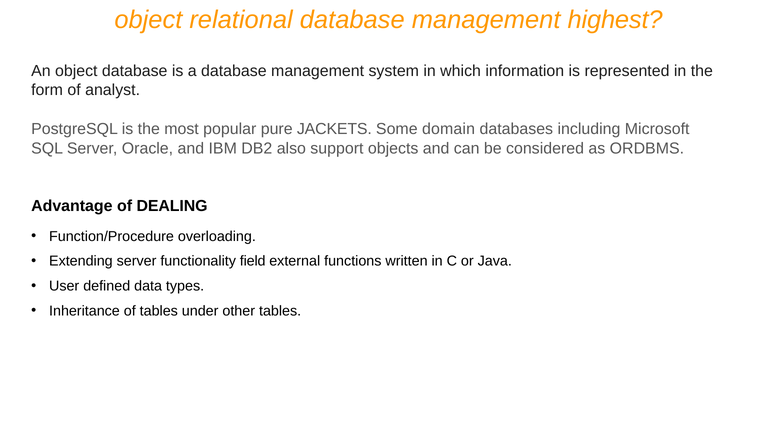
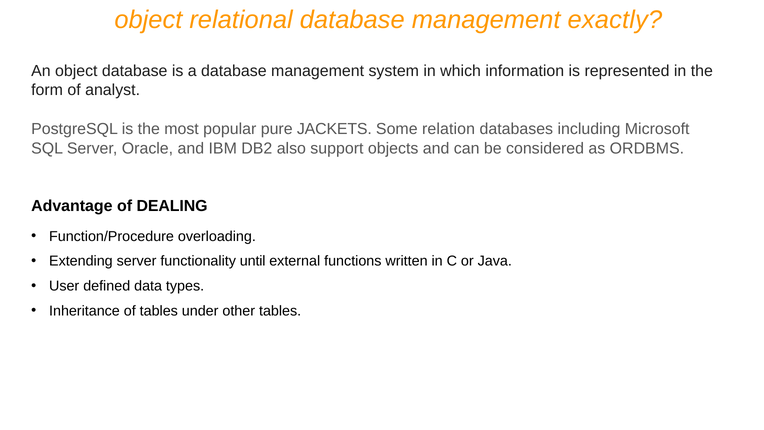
highest: highest -> exactly
domain: domain -> relation
field: field -> until
